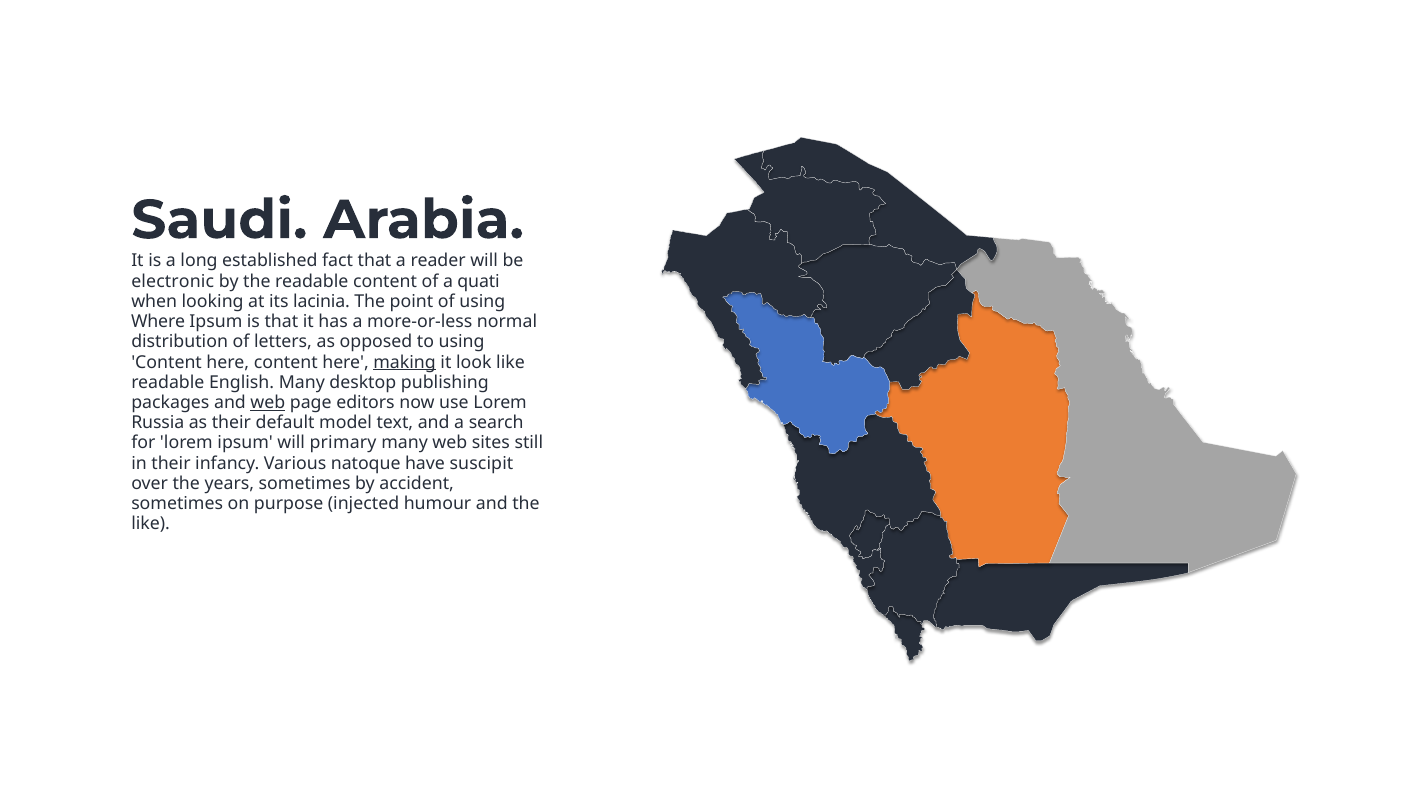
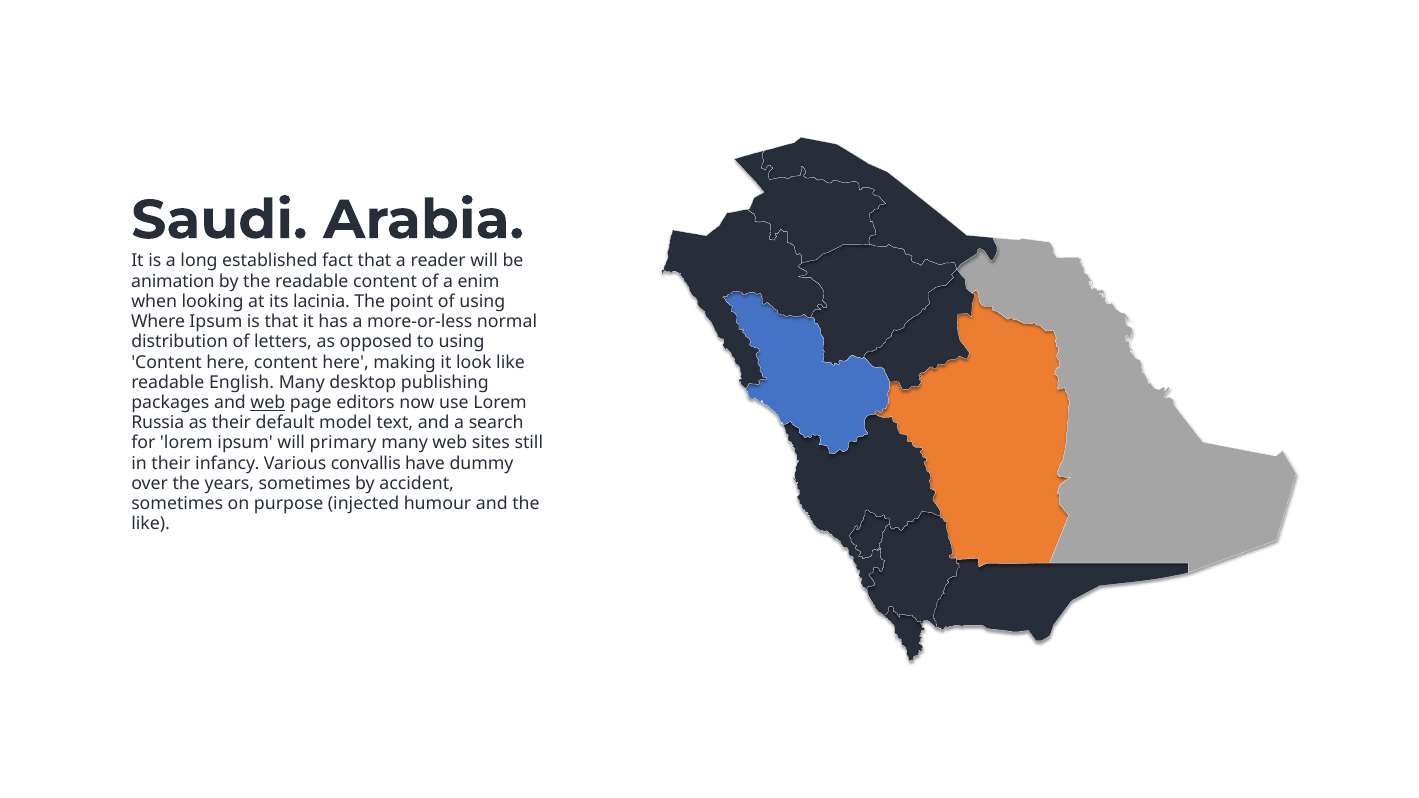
electronic: electronic -> animation
quati: quati -> enim
making underline: present -> none
natoque: natoque -> convallis
suscipit: suscipit -> dummy
